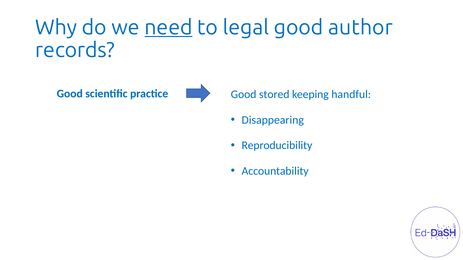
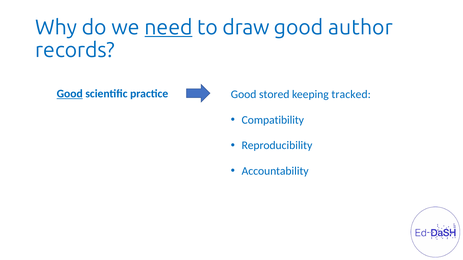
legal: legal -> draw
Good at (70, 94) underline: none -> present
handful: handful -> tracked
Disappearing: Disappearing -> Compatibility
